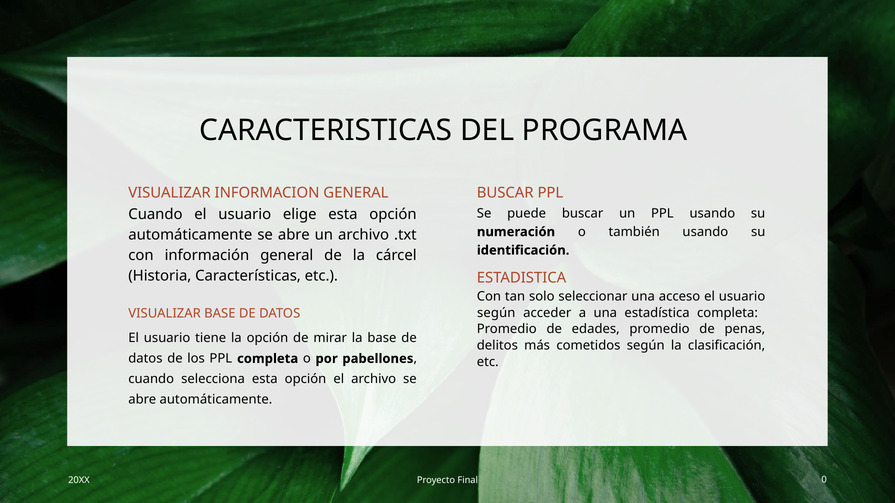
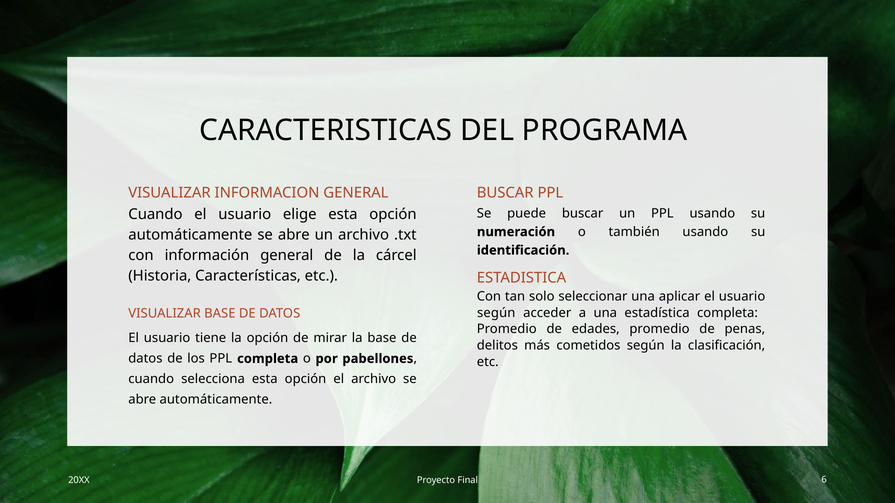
acceso: acceso -> aplicar
0: 0 -> 6
